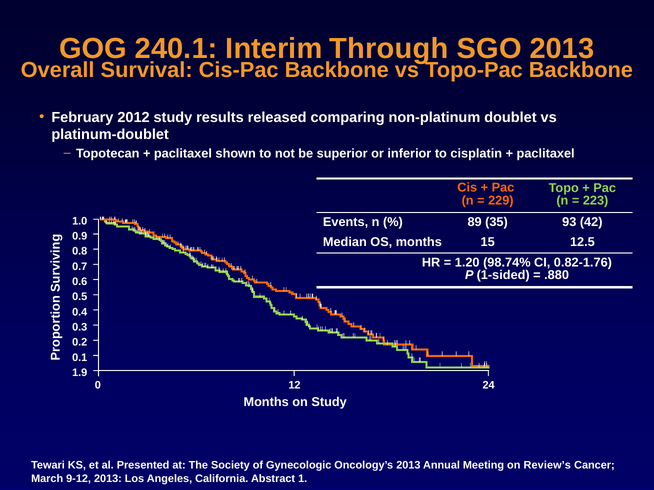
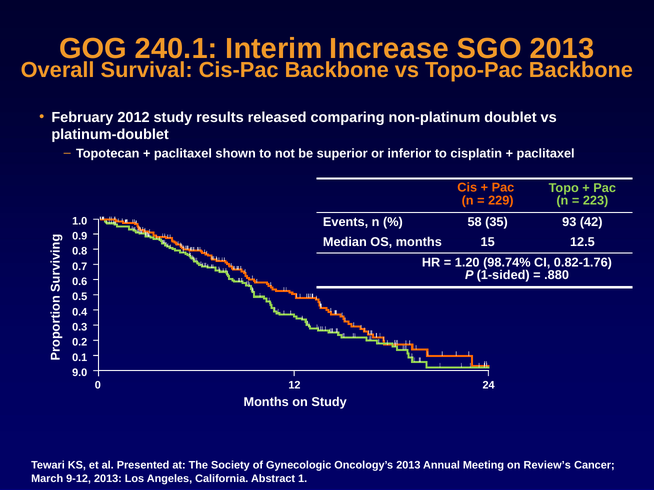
Through: Through -> Increase
89: 89 -> 58
1.9: 1.9 -> 9.0
